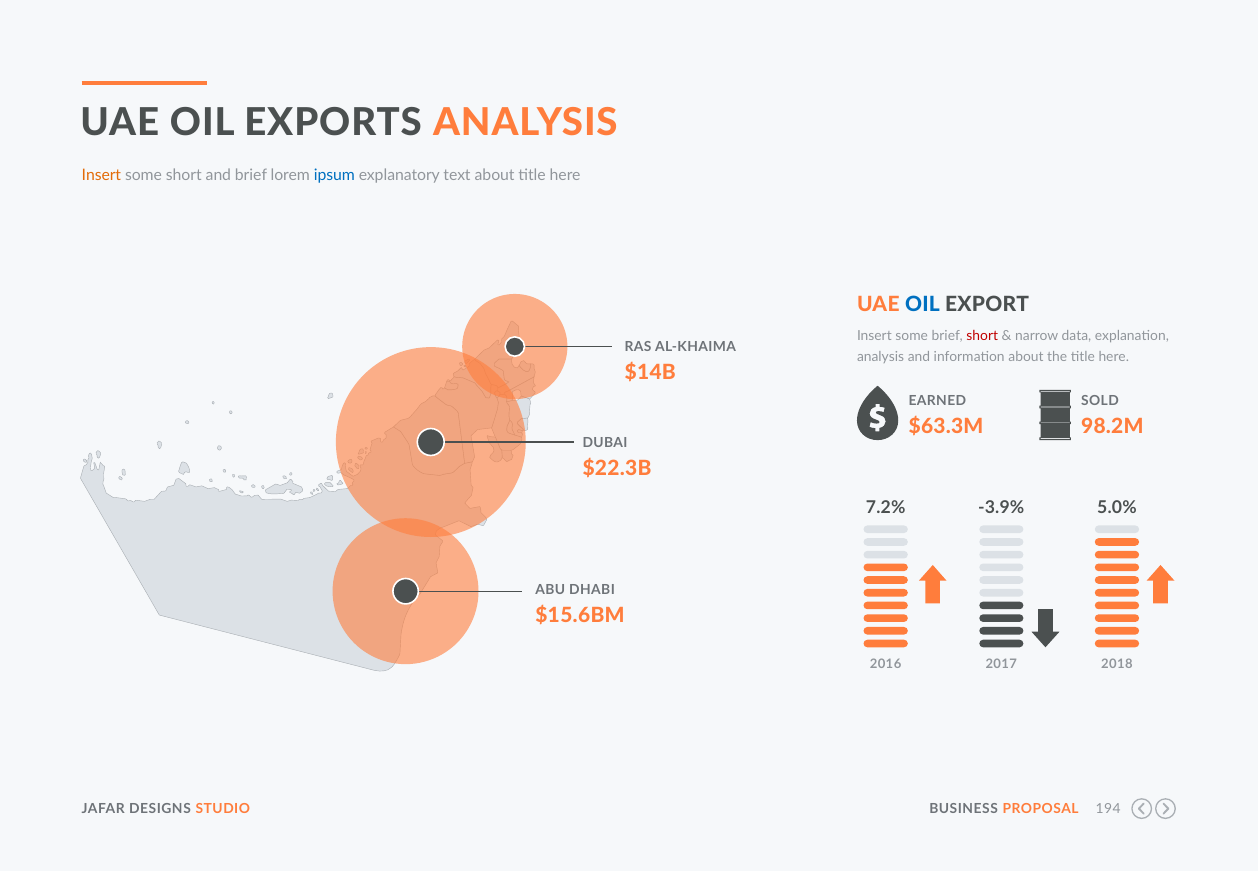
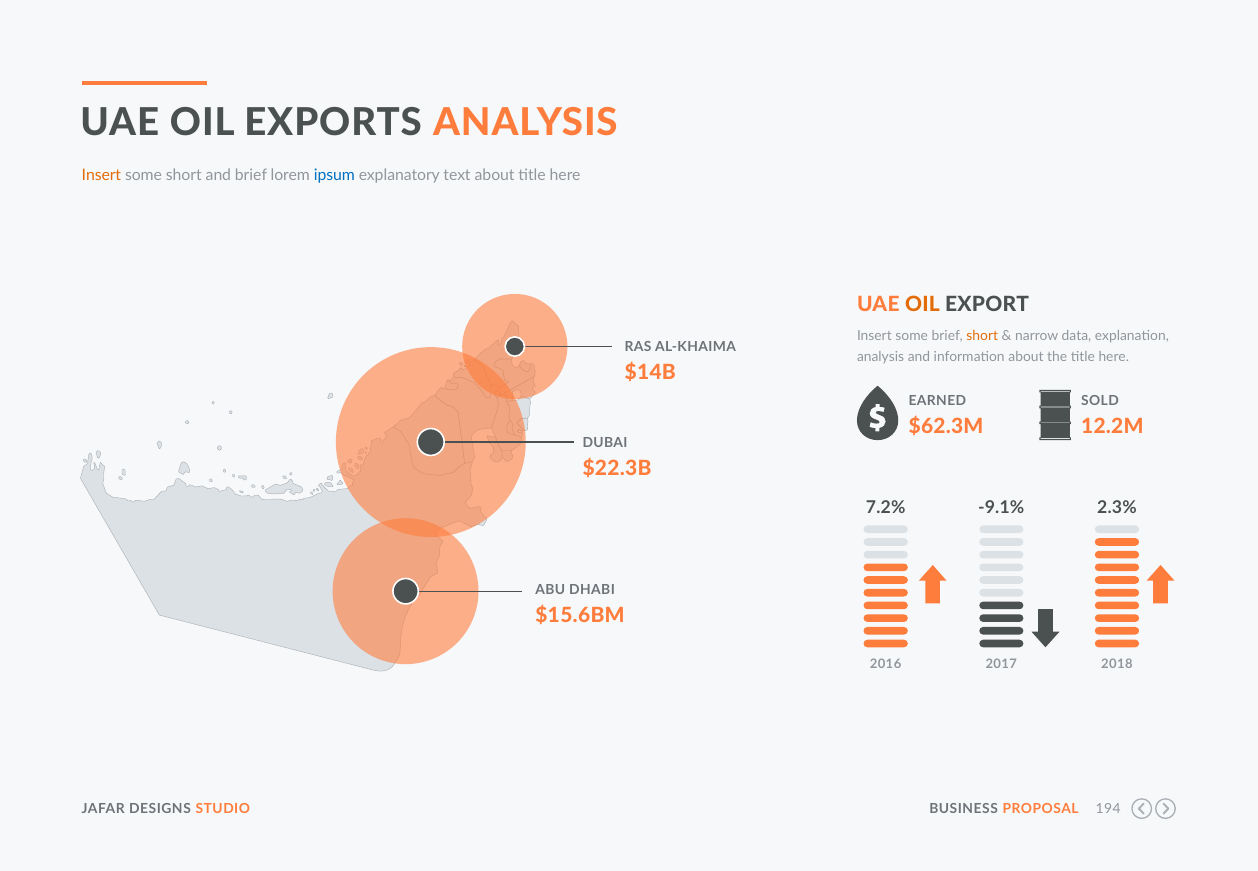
OIL at (922, 304) colour: blue -> orange
short at (982, 336) colour: red -> orange
$63.3M: $63.3M -> $62.3M
98.2M: 98.2M -> 12.2M
-3.9%: -3.9% -> -9.1%
5.0%: 5.0% -> 2.3%
